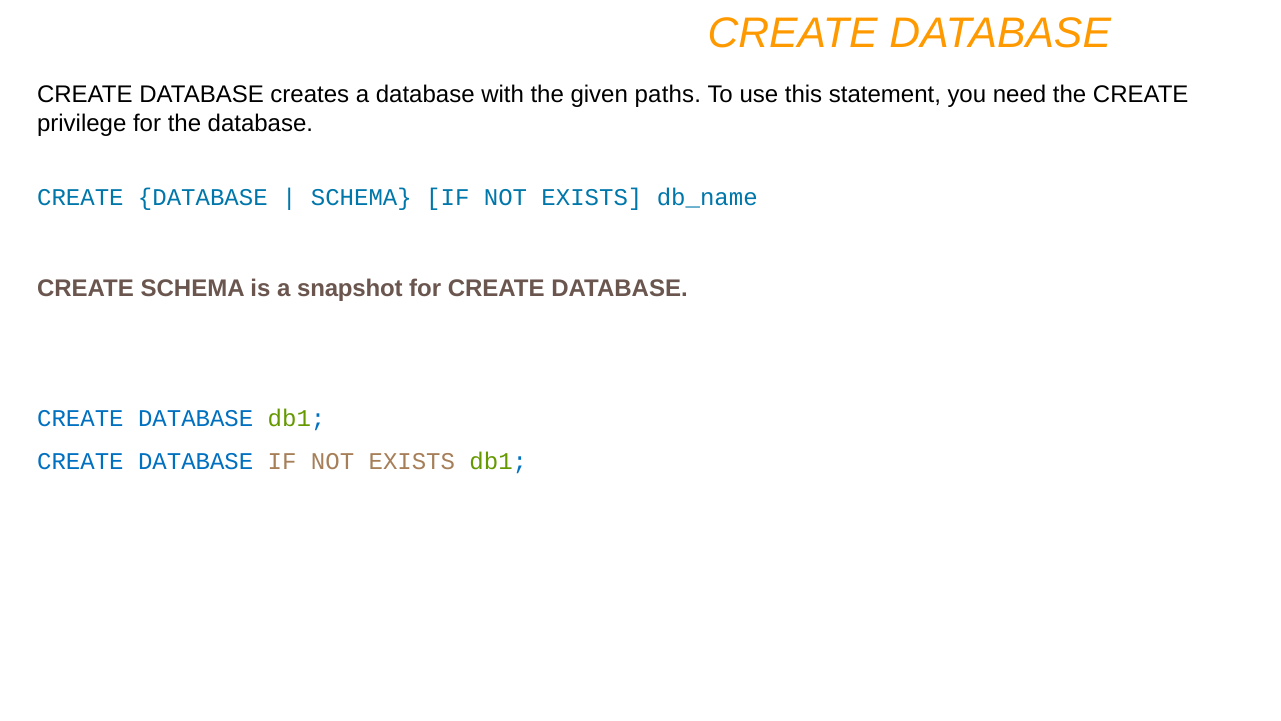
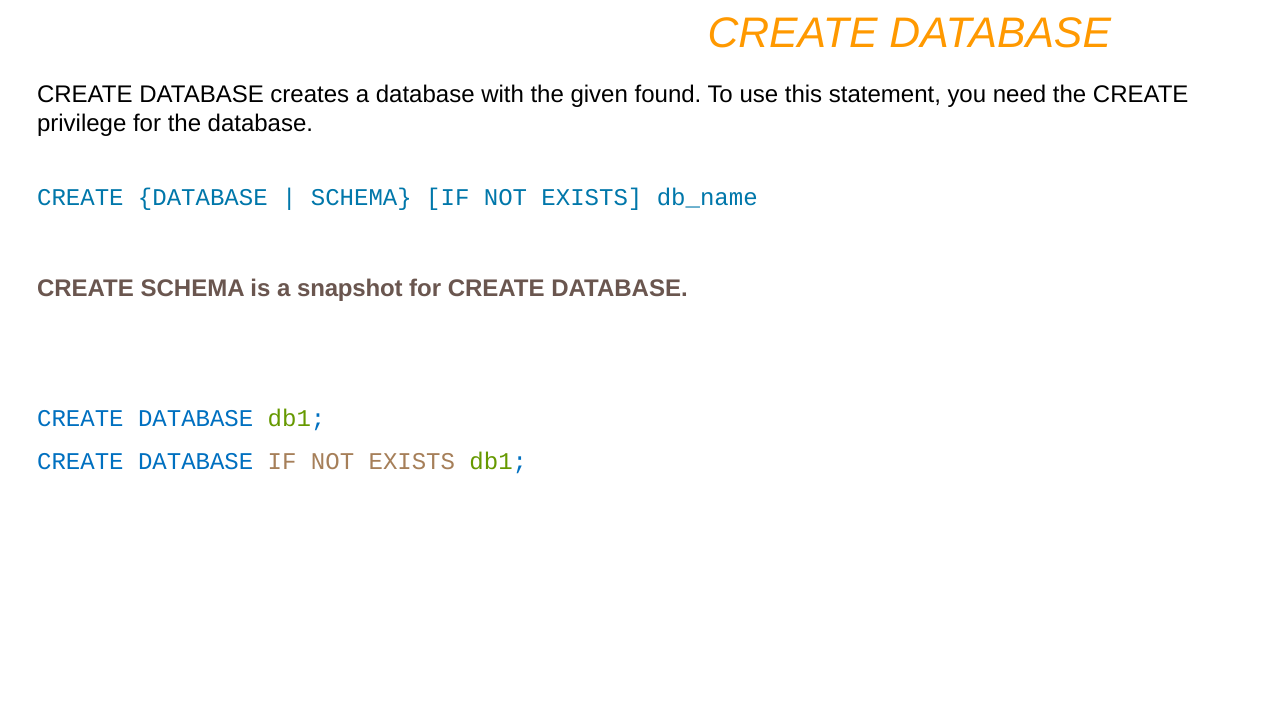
paths: paths -> found
